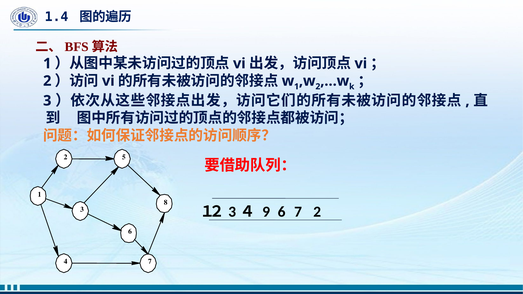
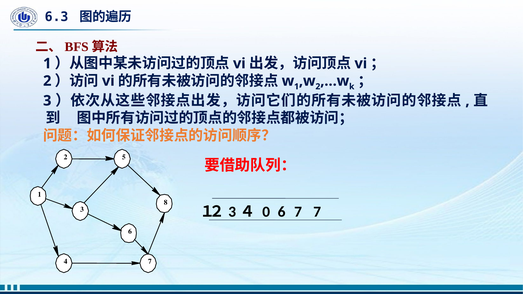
1.4: 1.4 -> 6.3
9: 9 -> 0
6 2: 2 -> 7
